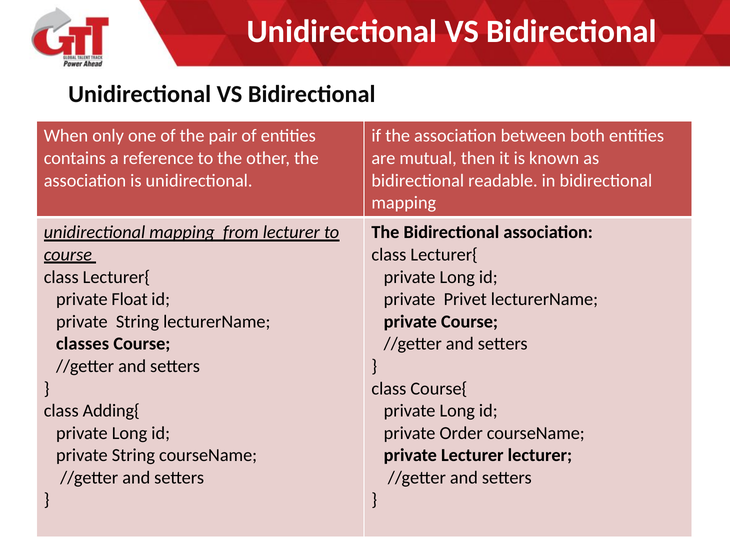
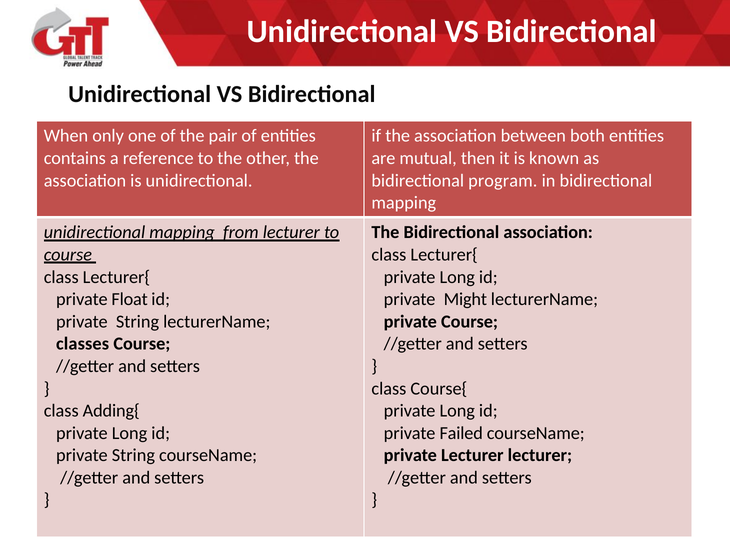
readable: readable -> program
Privet: Privet -> Might
Order: Order -> Failed
